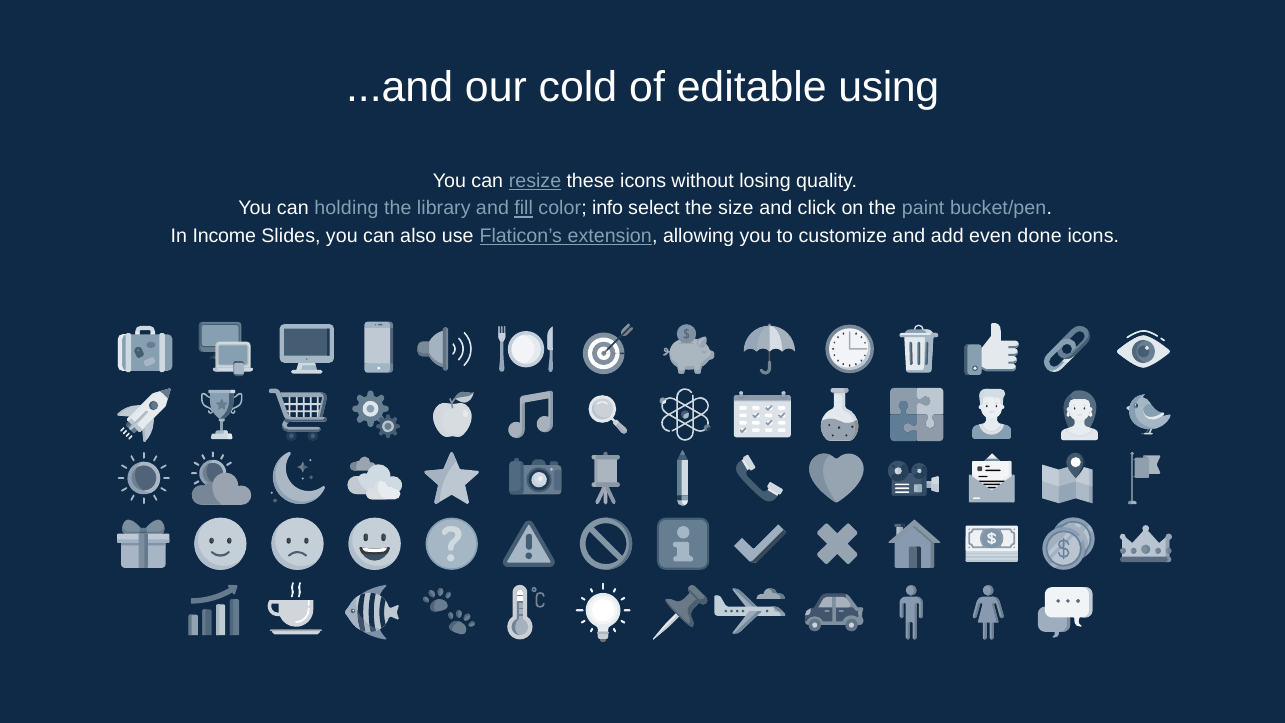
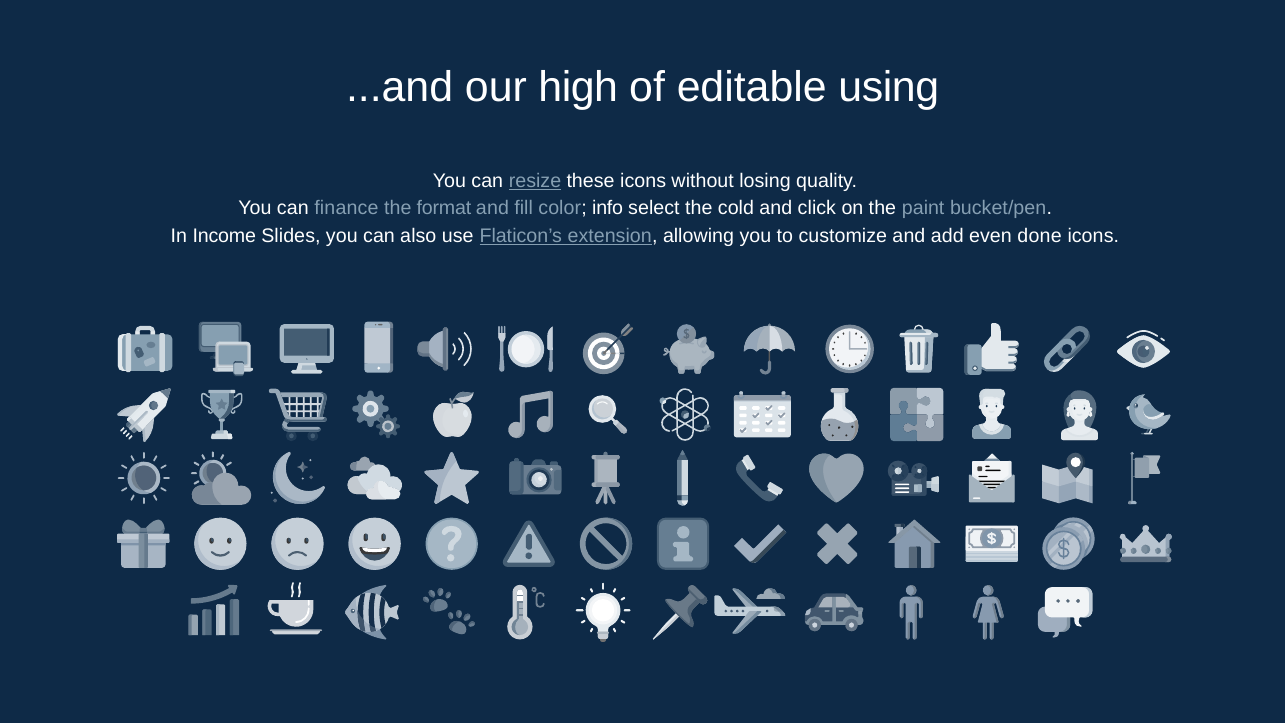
cold: cold -> high
holding: holding -> finance
library: library -> format
fill underline: present -> none
size: size -> cold
